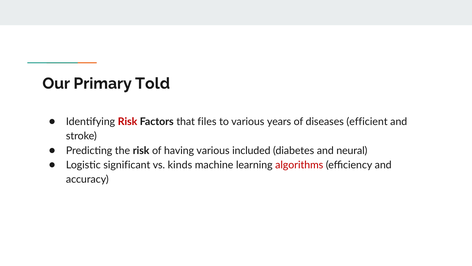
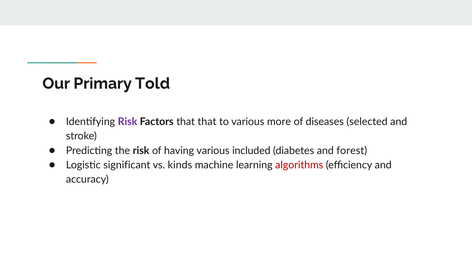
Risk at (128, 121) colour: red -> purple
that files: files -> that
years: years -> more
efficient: efficient -> selected
neural: neural -> forest
